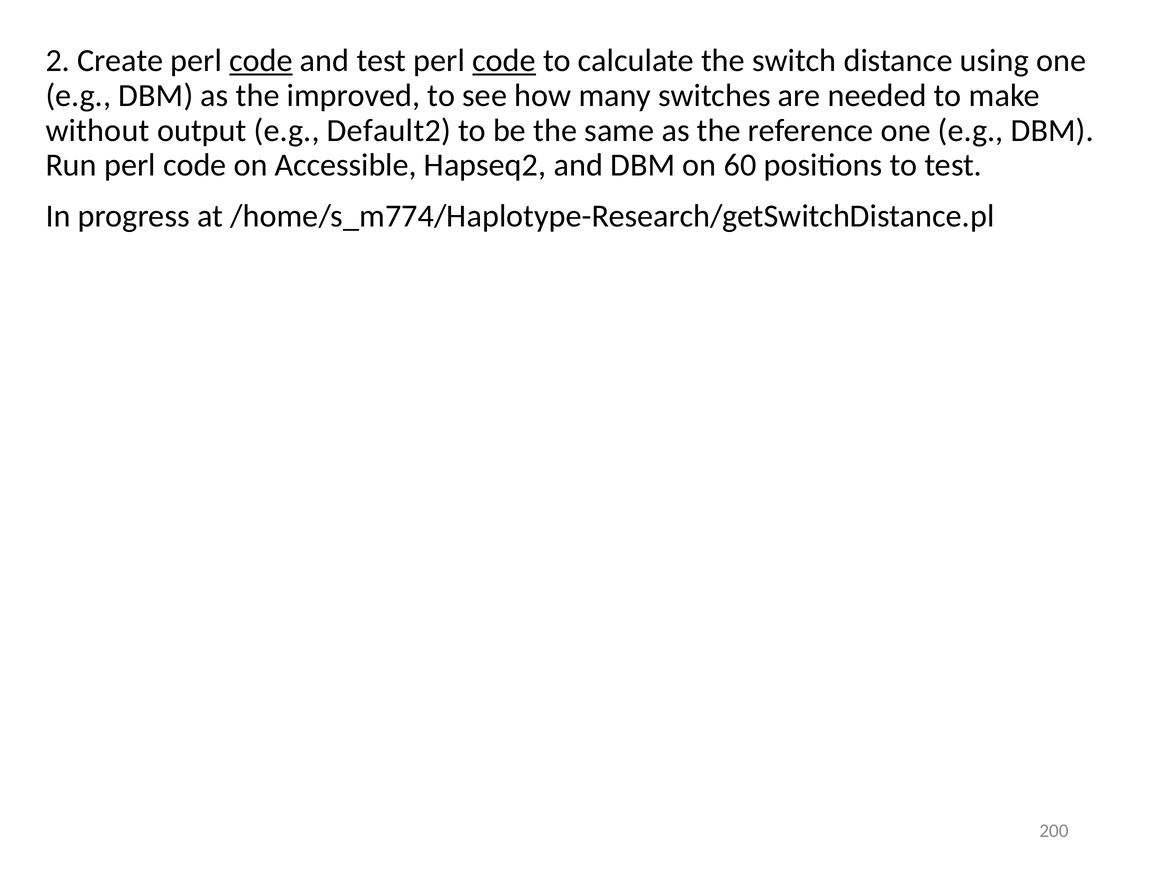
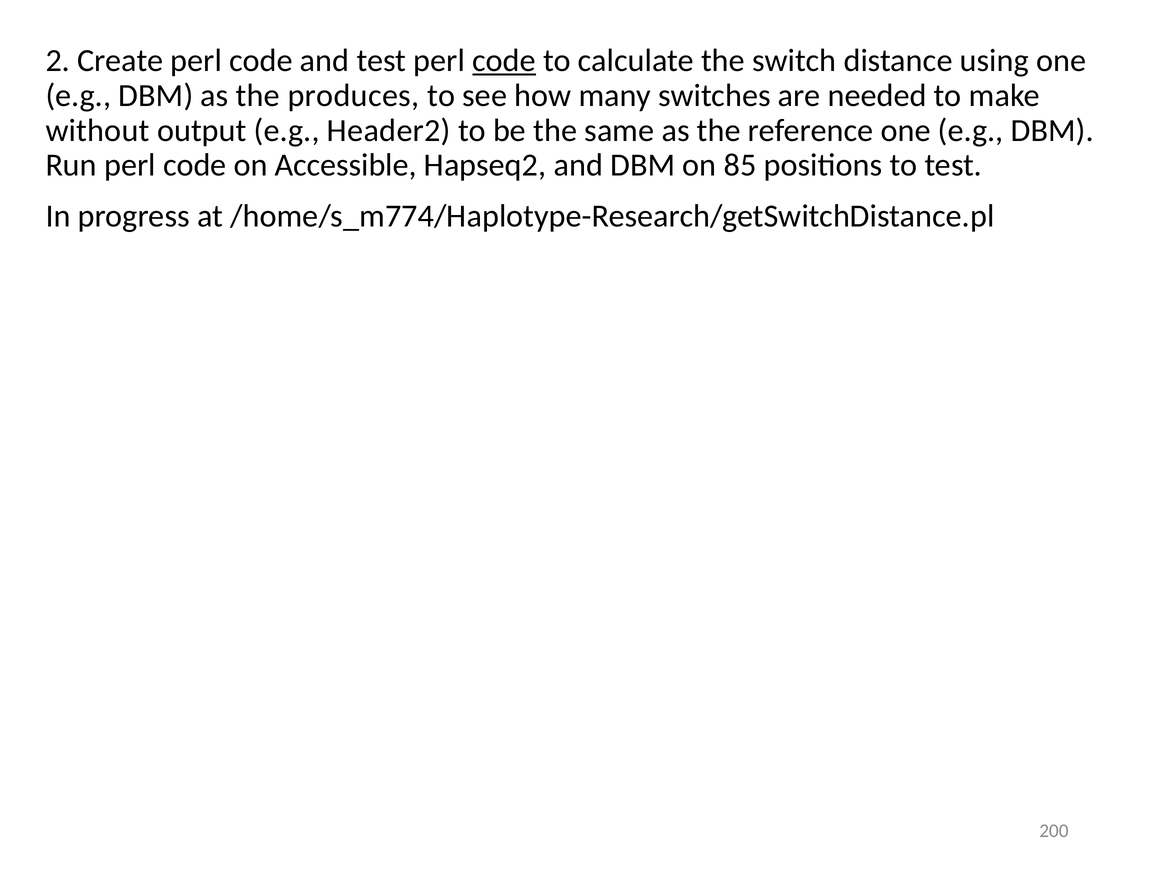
code at (261, 61) underline: present -> none
improved: improved -> produces
Default2: Default2 -> Header2
60: 60 -> 85
